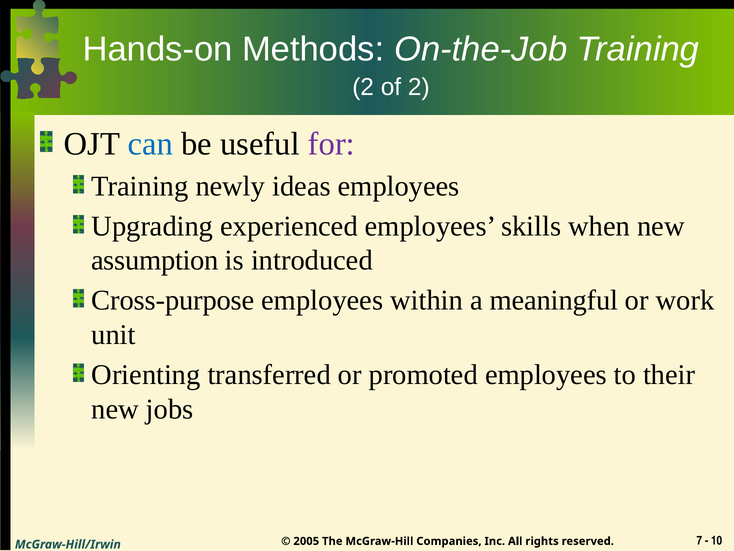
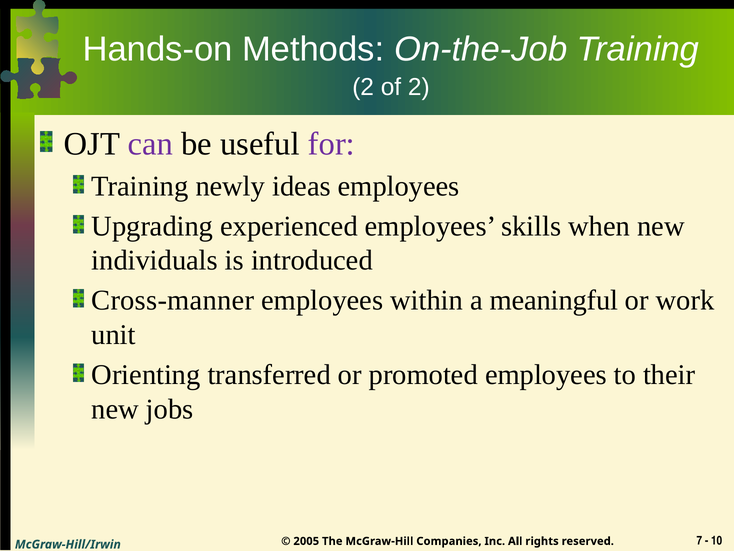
can colour: blue -> purple
assumption: assumption -> individuals
Cross-purpose: Cross-purpose -> Cross-manner
